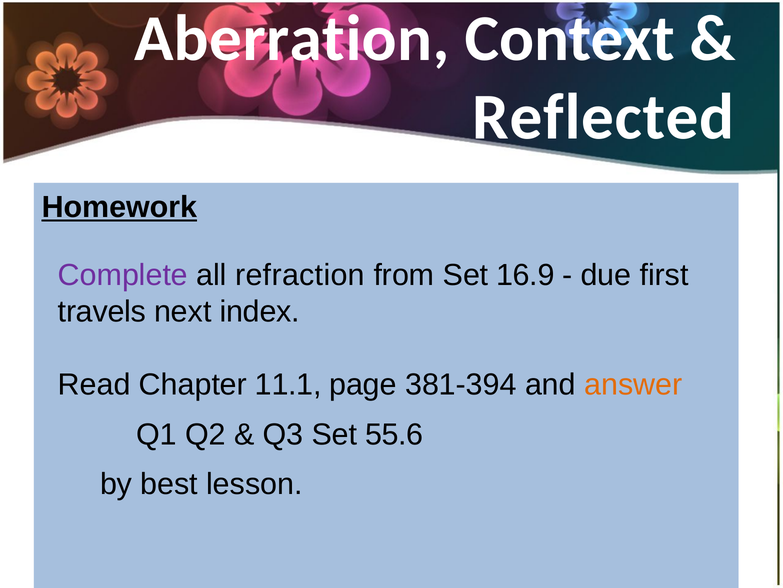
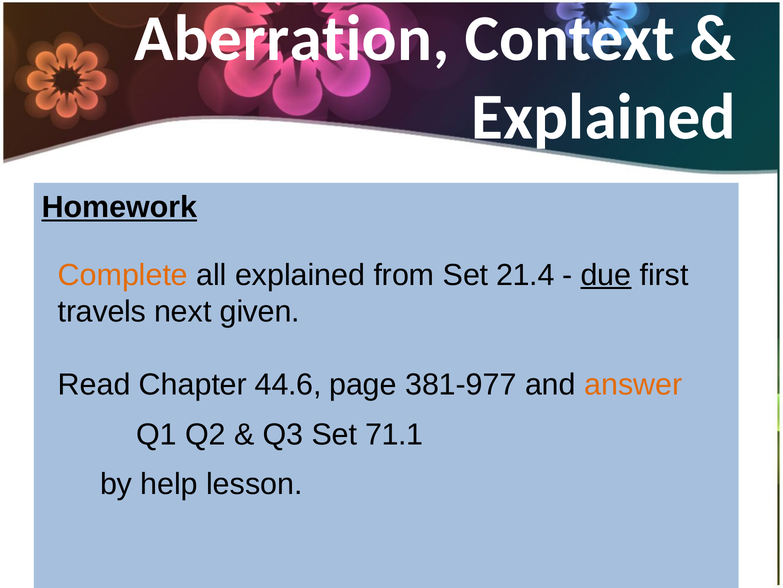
Reflected at (603, 117): Reflected -> Explained
Complete colour: purple -> orange
all refraction: refraction -> explained
16.9: 16.9 -> 21.4
due underline: none -> present
index: index -> given
11.1: 11.1 -> 44.6
381-394: 381-394 -> 381-977
55.6: 55.6 -> 71.1
best: best -> help
